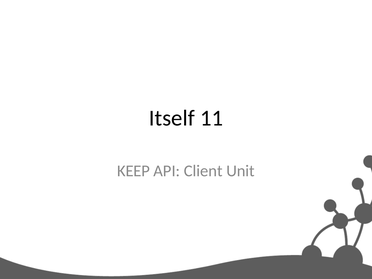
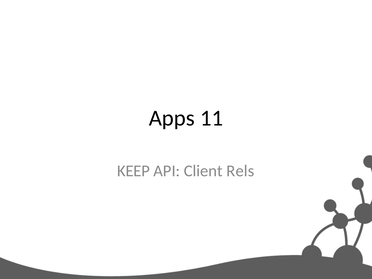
Itself: Itself -> Apps
Unit: Unit -> Rels
